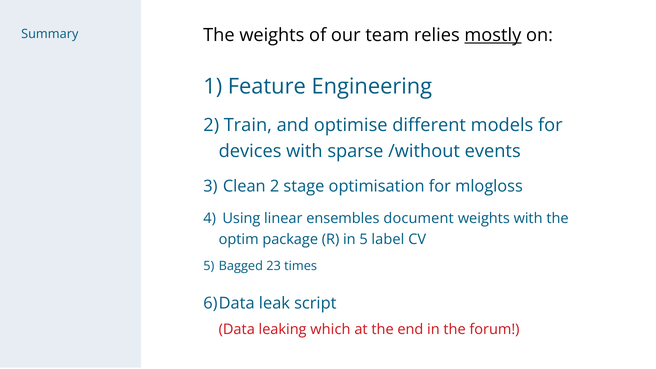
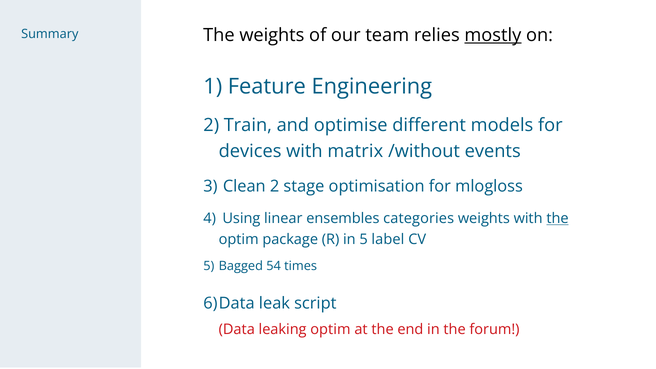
sparse: sparse -> matrix
document: document -> categories
the at (558, 218) underline: none -> present
23: 23 -> 54
leaking which: which -> optim
